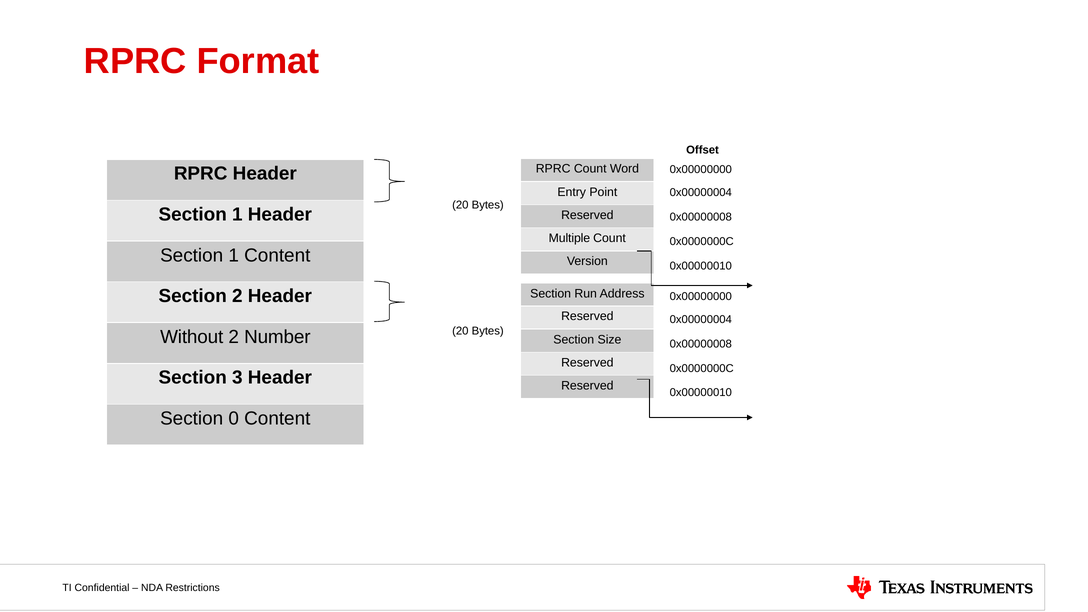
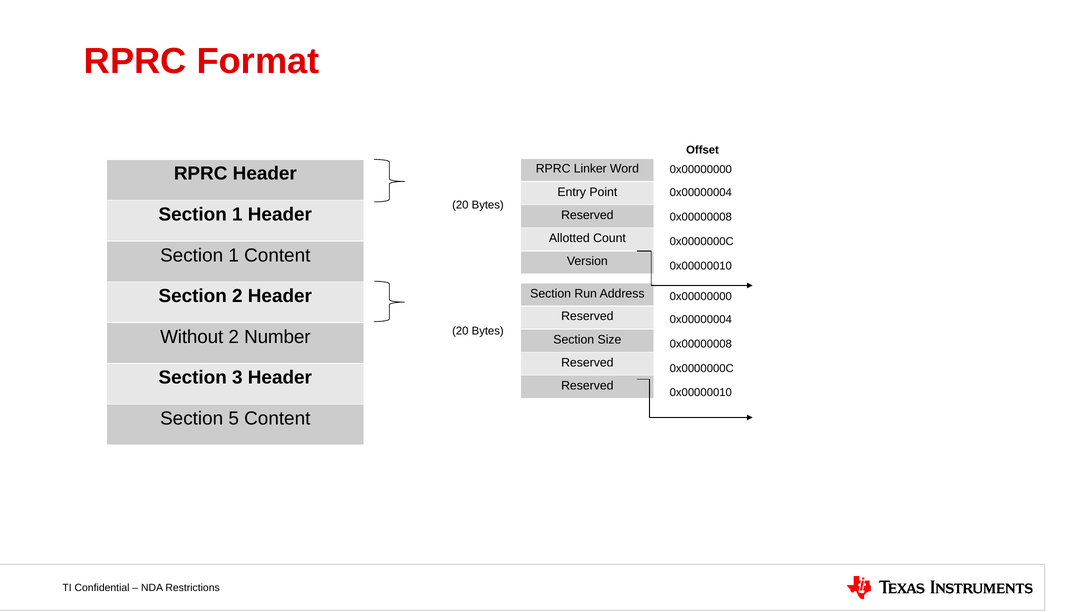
RPRC Count: Count -> Linker
Multiple: Multiple -> Allotted
0: 0 -> 5
